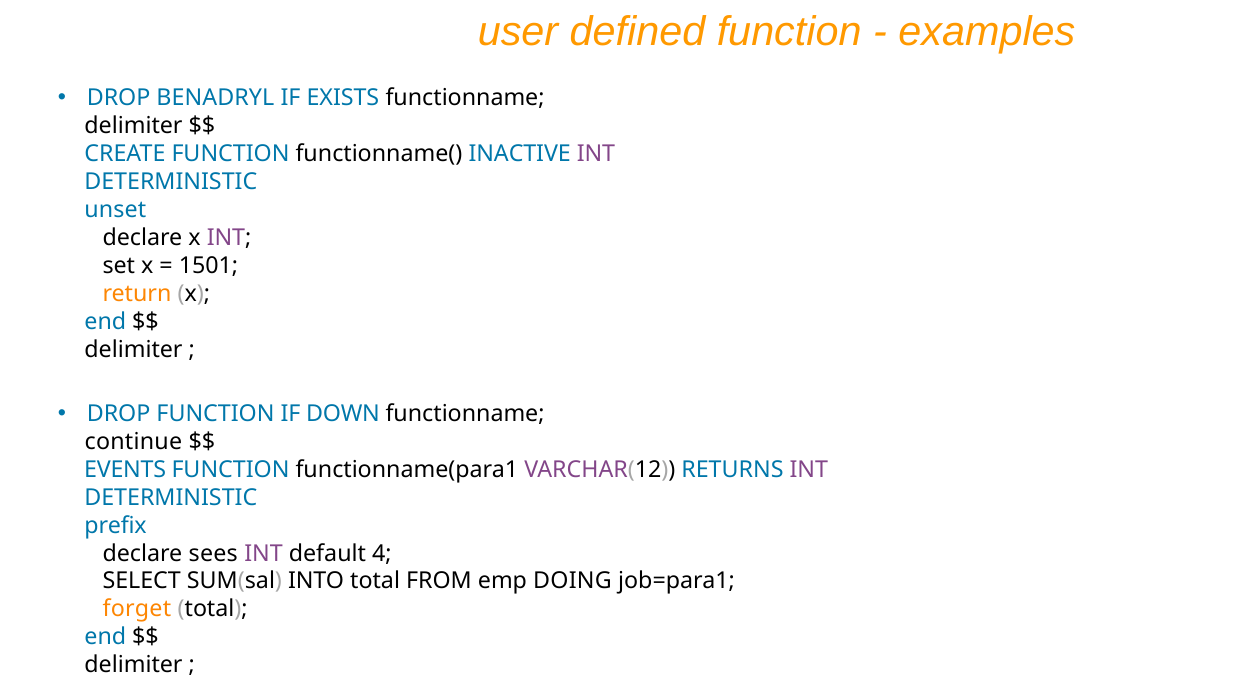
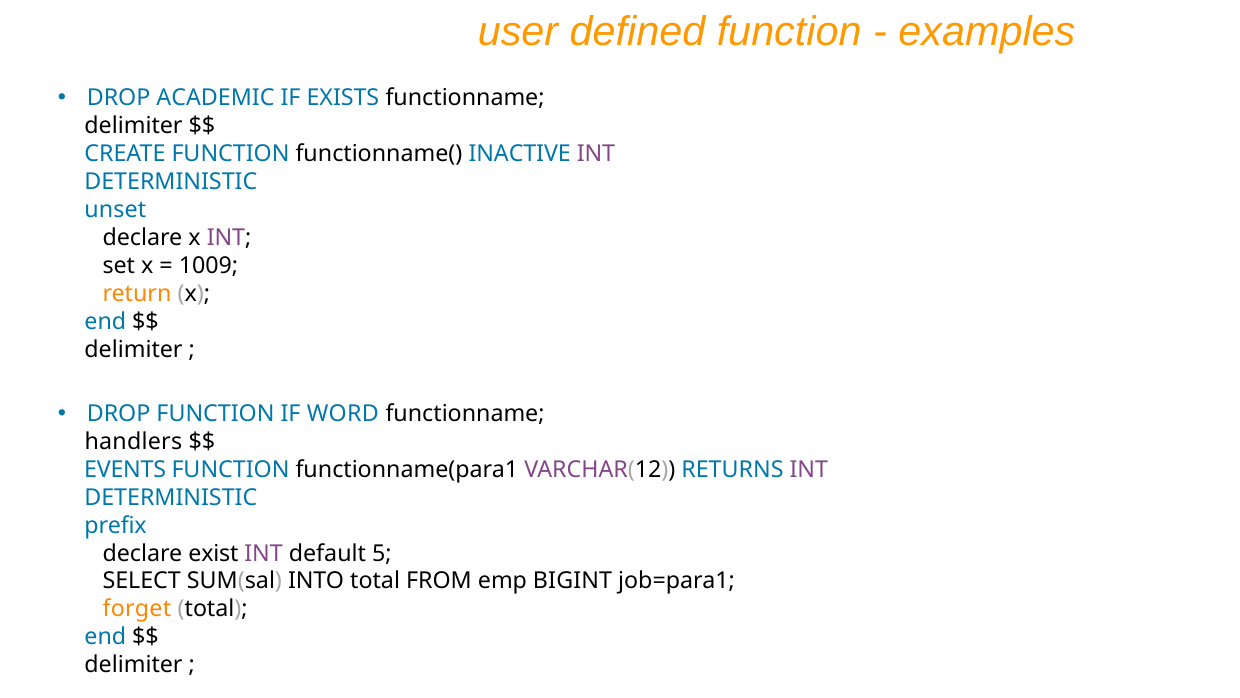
BENADRYL: BENADRYL -> ACADEMIC
1501: 1501 -> 1009
DOWN: DOWN -> WORD
continue: continue -> handlers
sees: sees -> exist
4: 4 -> 5
DOING: DOING -> BIGINT
